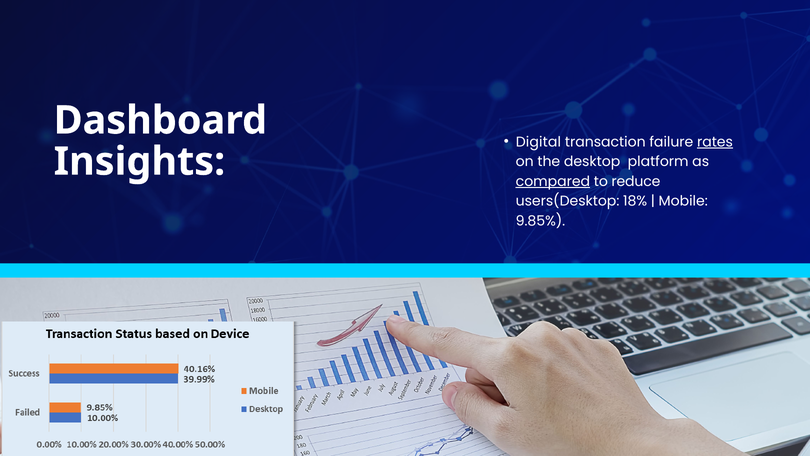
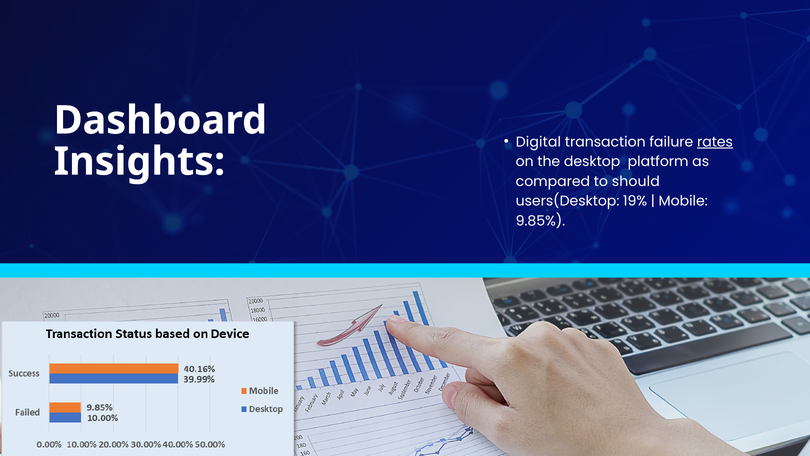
compared underline: present -> none
reduce: reduce -> should
18%: 18% -> 19%
